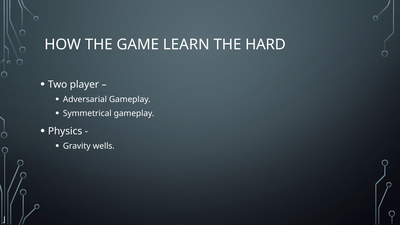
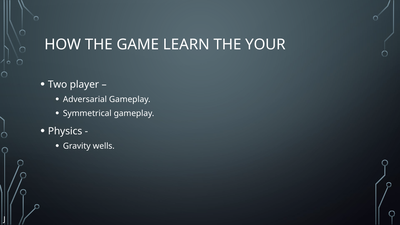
HARD: HARD -> YOUR
